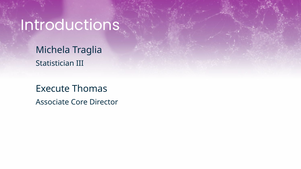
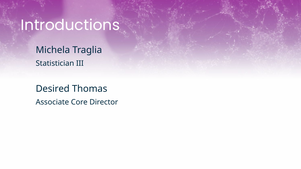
Execute: Execute -> Desired
